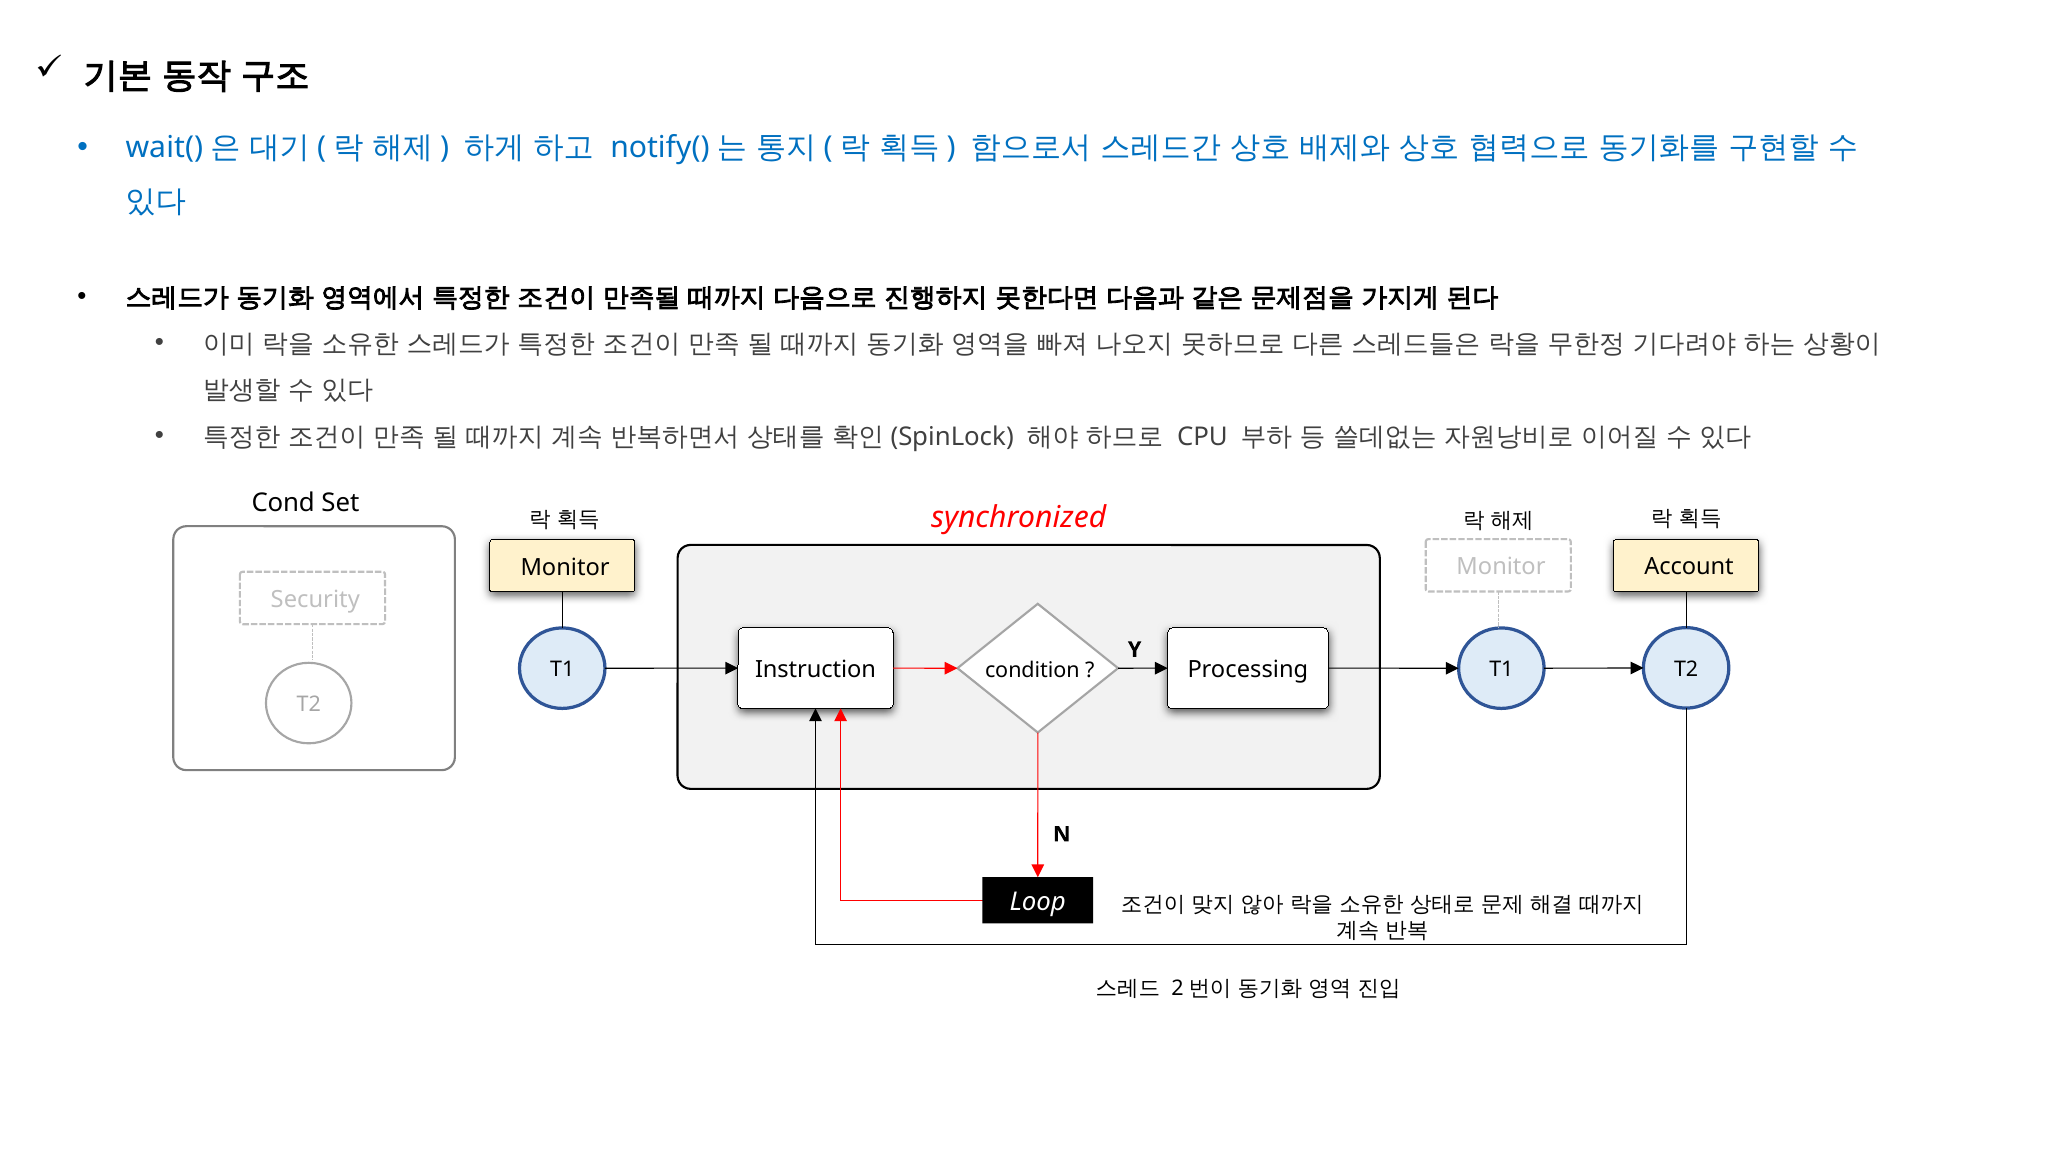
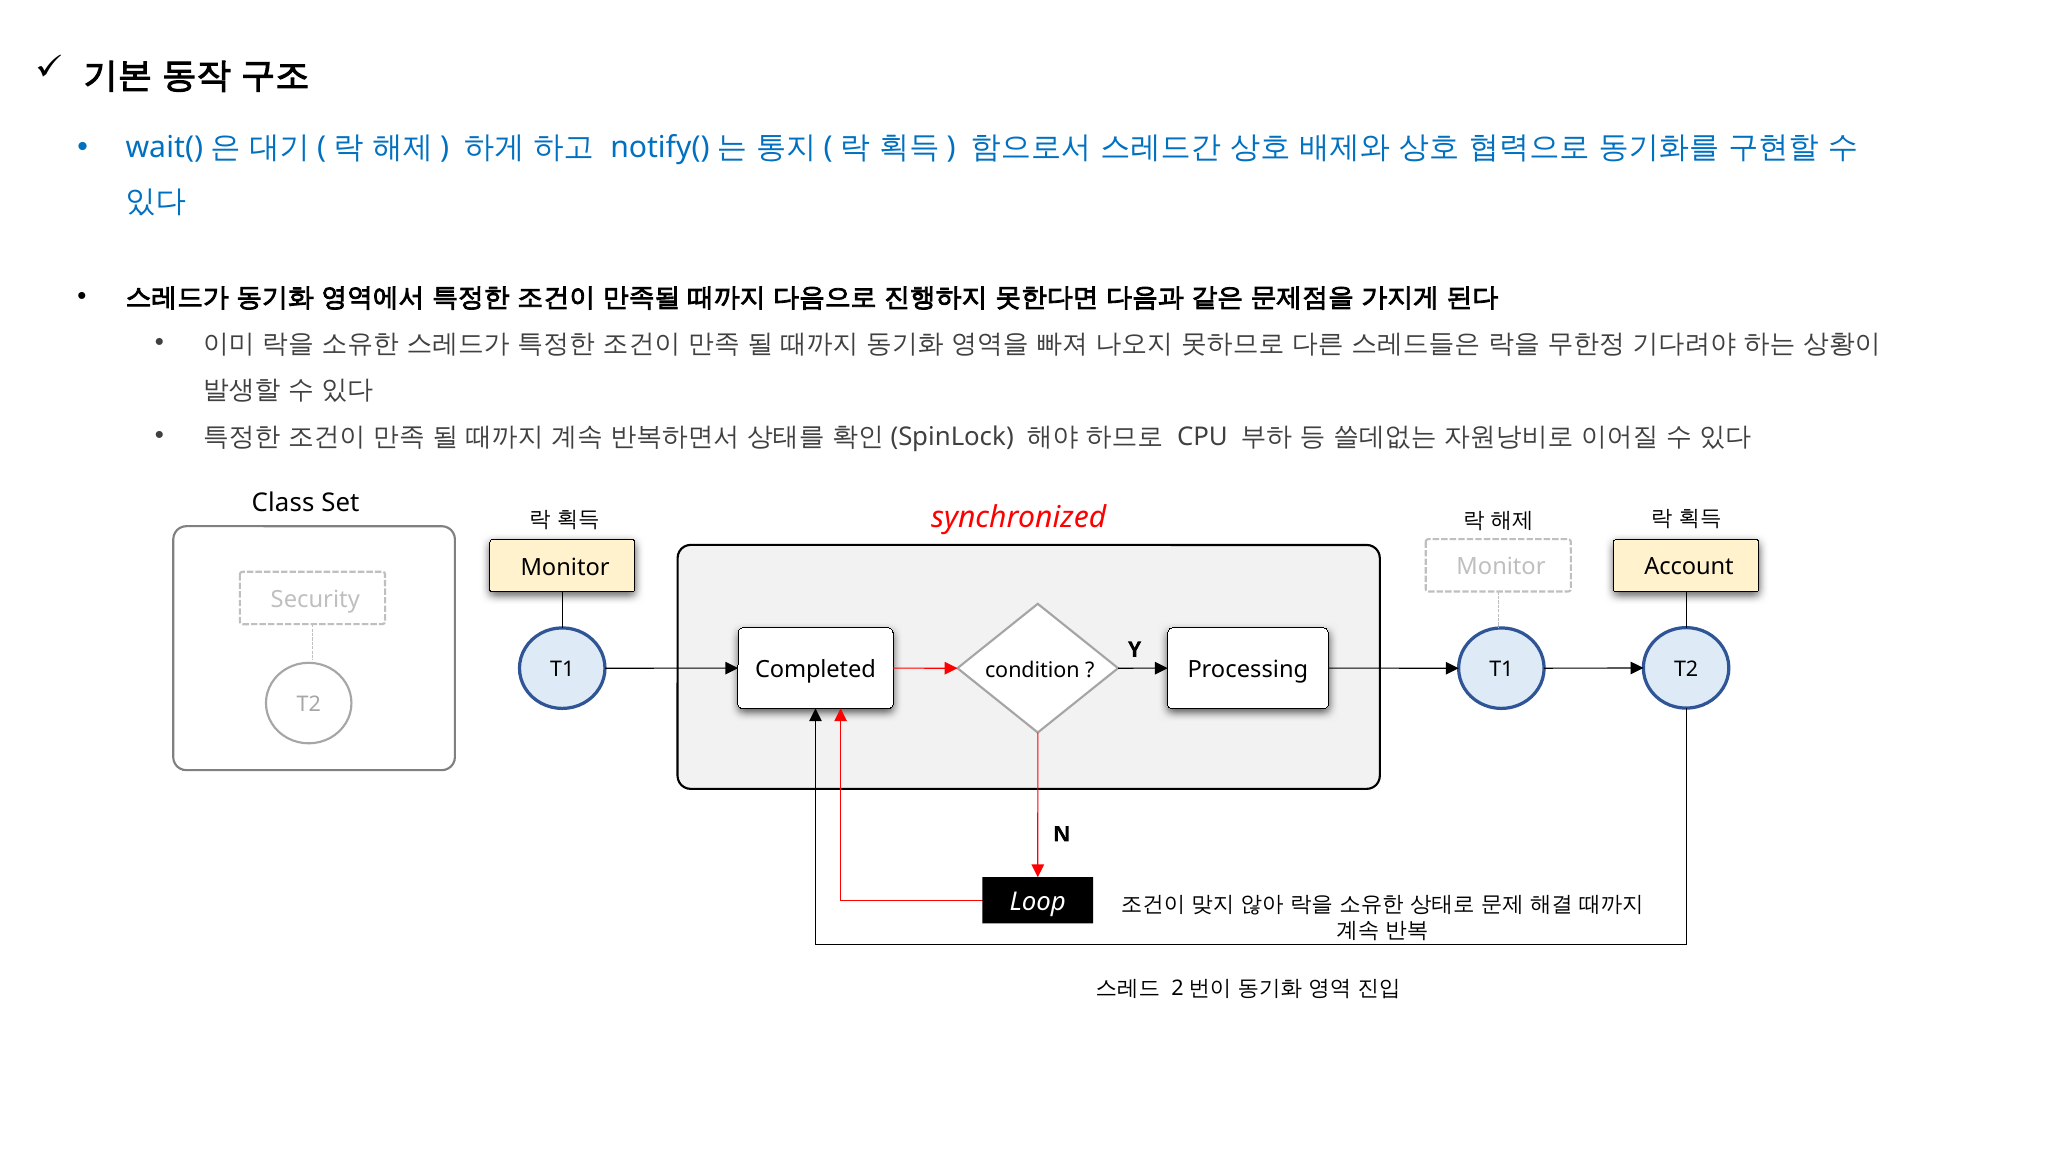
Cond: Cond -> Class
Instruction: Instruction -> Completed
